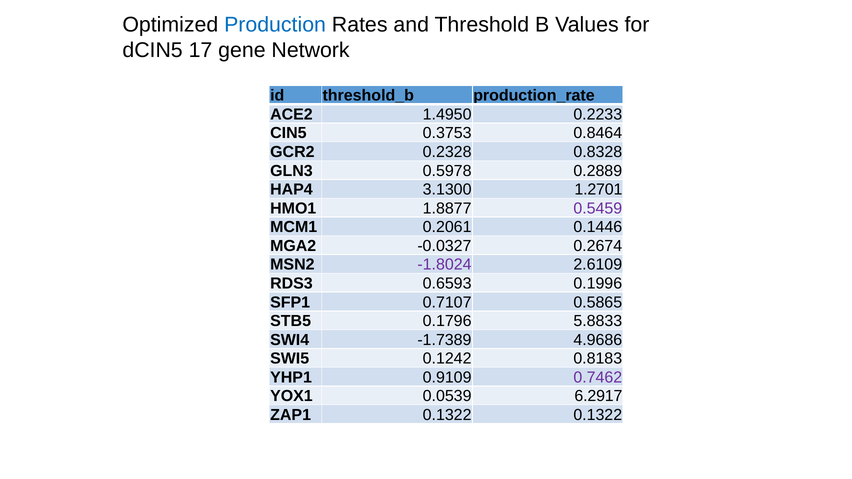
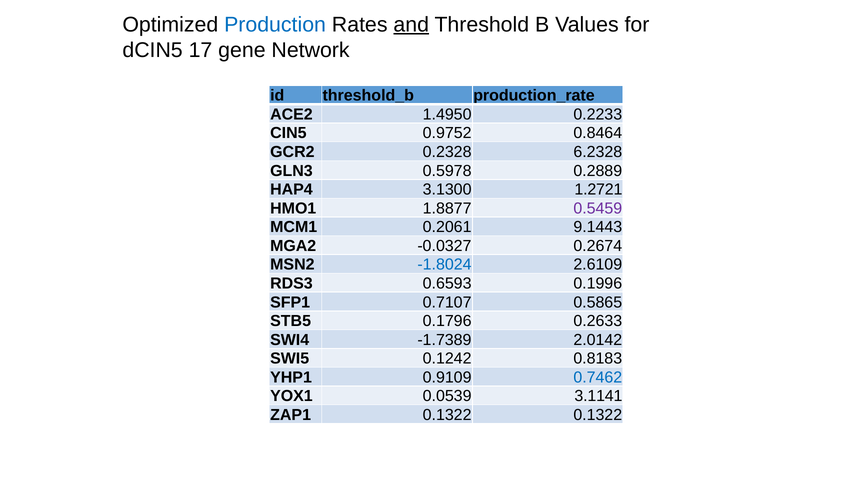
and underline: none -> present
0.3753: 0.3753 -> 0.9752
0.8328: 0.8328 -> 6.2328
1.2701: 1.2701 -> 1.2721
0.1446: 0.1446 -> 9.1443
-1.8024 colour: purple -> blue
5.8833: 5.8833 -> 0.2633
4.9686: 4.9686 -> 2.0142
0.7462 colour: purple -> blue
6.2917: 6.2917 -> 3.1141
